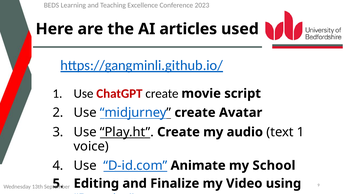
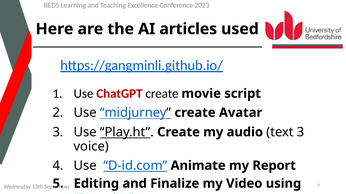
text 1: 1 -> 3
School: School -> Report
